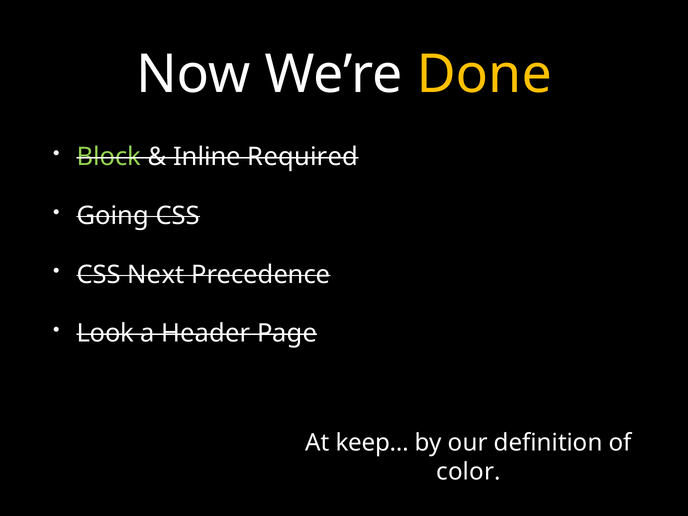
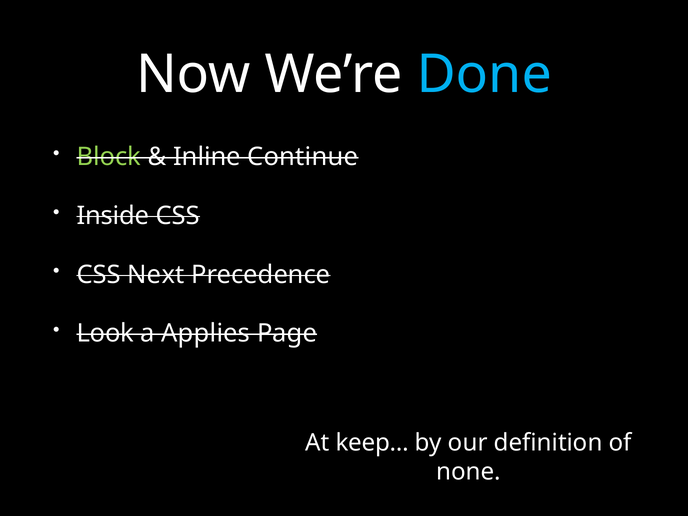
Done colour: yellow -> light blue
Required: Required -> Continue
Going: Going -> Inside
Header: Header -> Applies
color: color -> none
